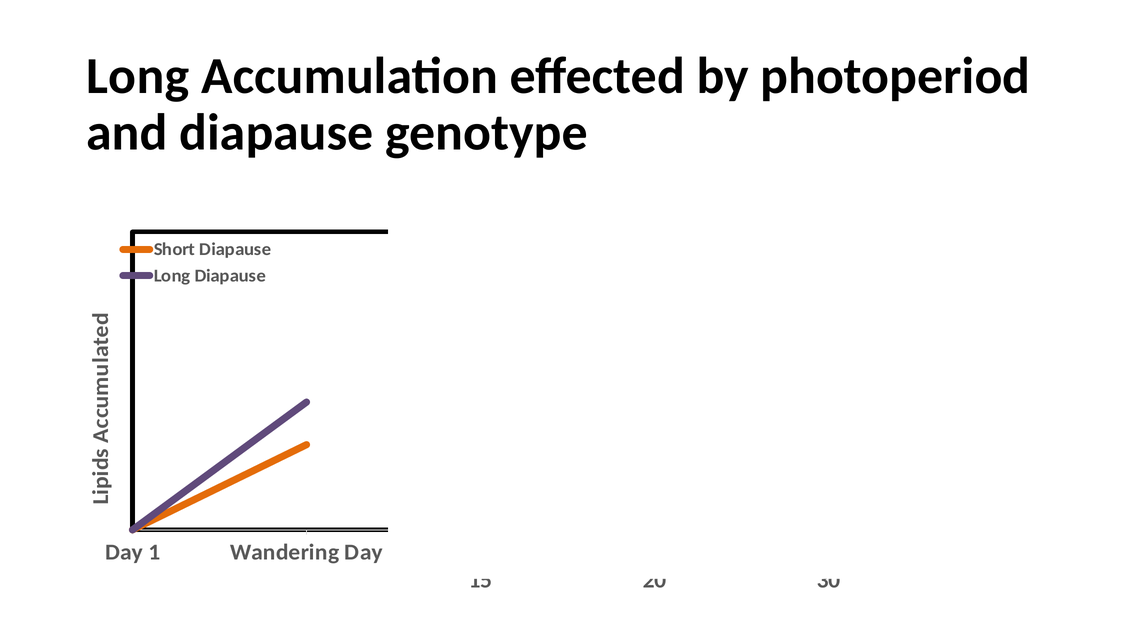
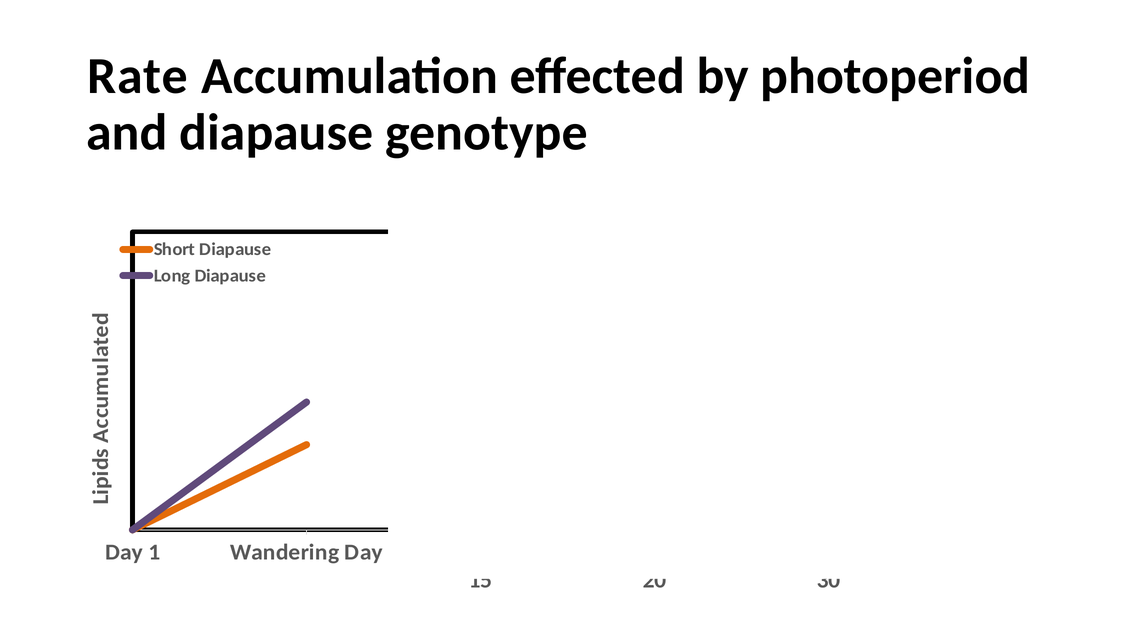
Long at (138, 76): Long -> Rate
